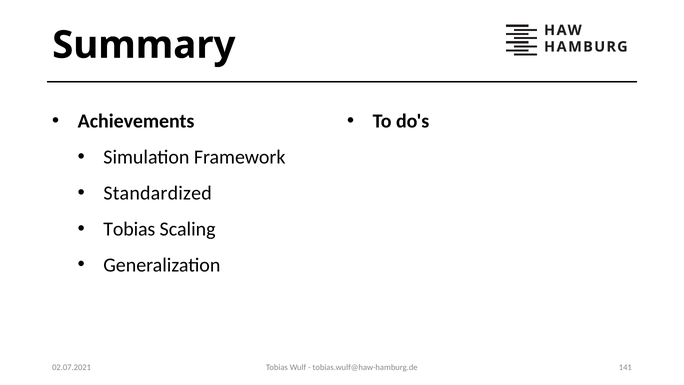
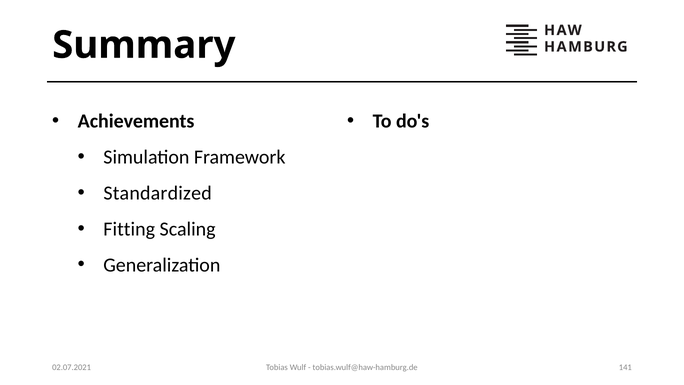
Tobias at (129, 229): Tobias -> Fitting
